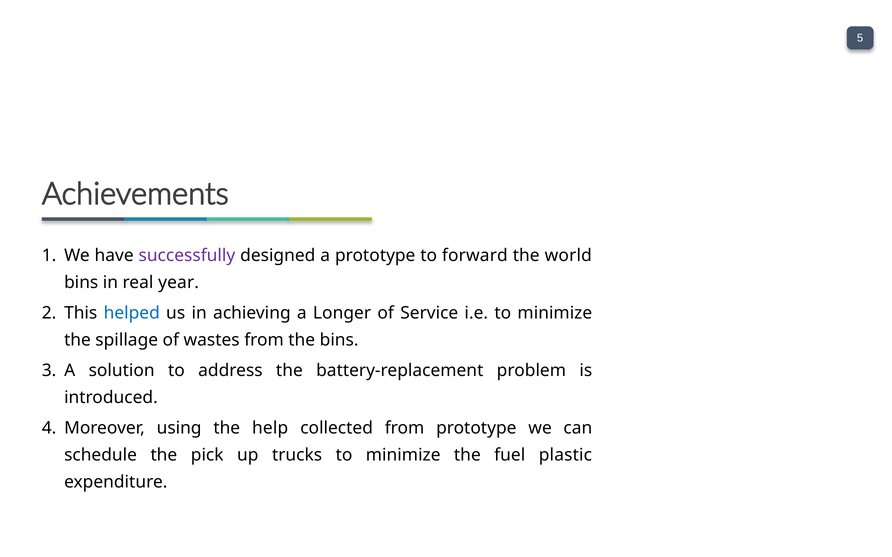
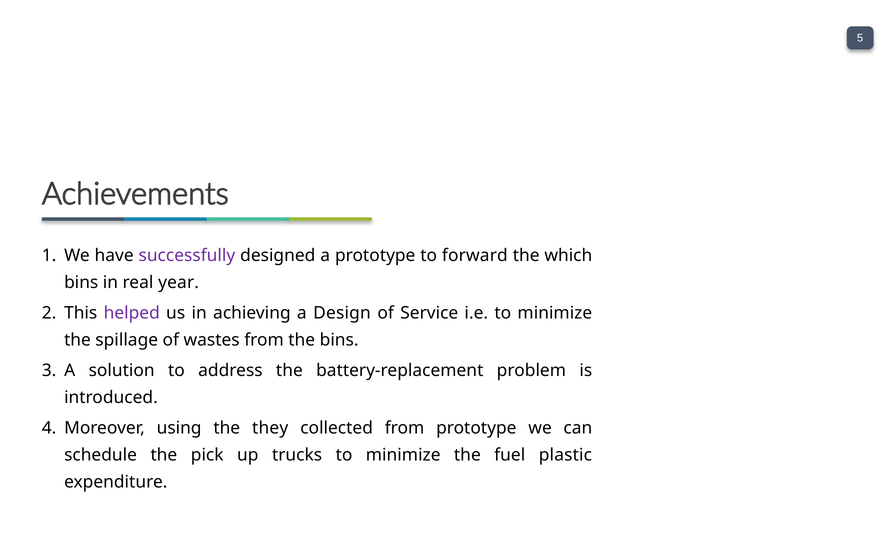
world: world -> which
helped colour: blue -> purple
Longer: Longer -> Design
help: help -> they
